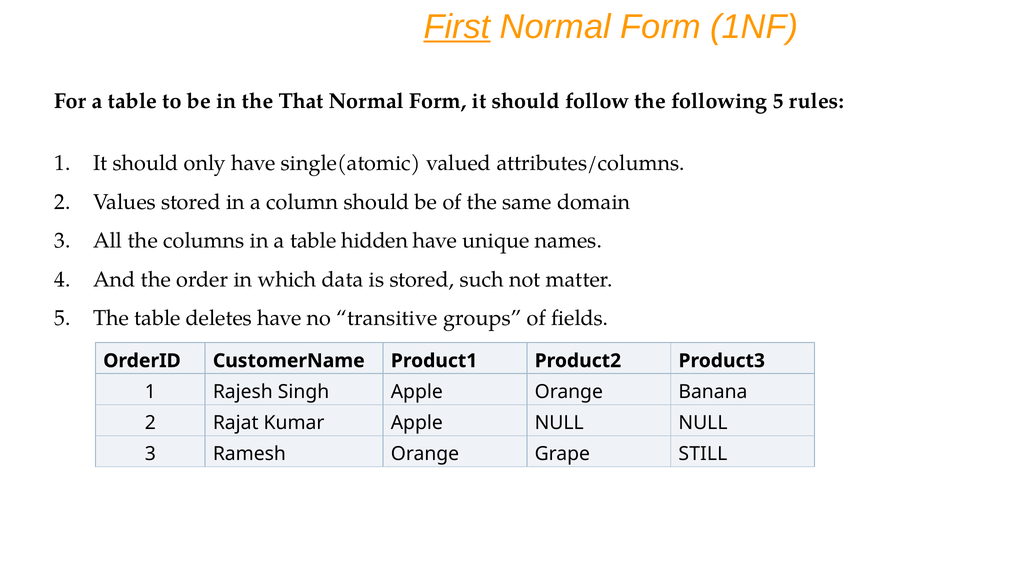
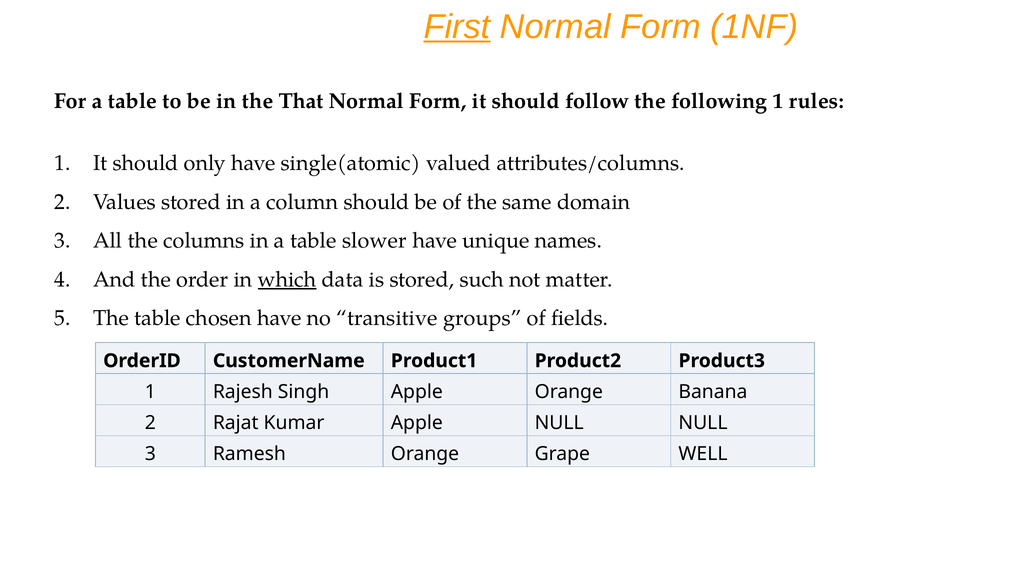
following 5: 5 -> 1
hidden: hidden -> slower
which underline: none -> present
deletes: deletes -> chosen
STILL: STILL -> WELL
